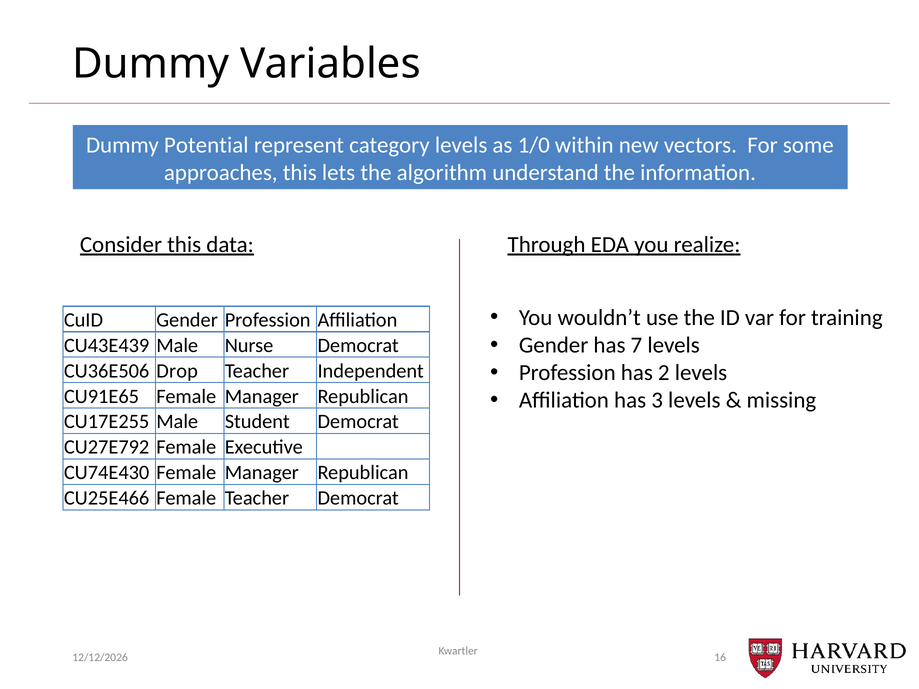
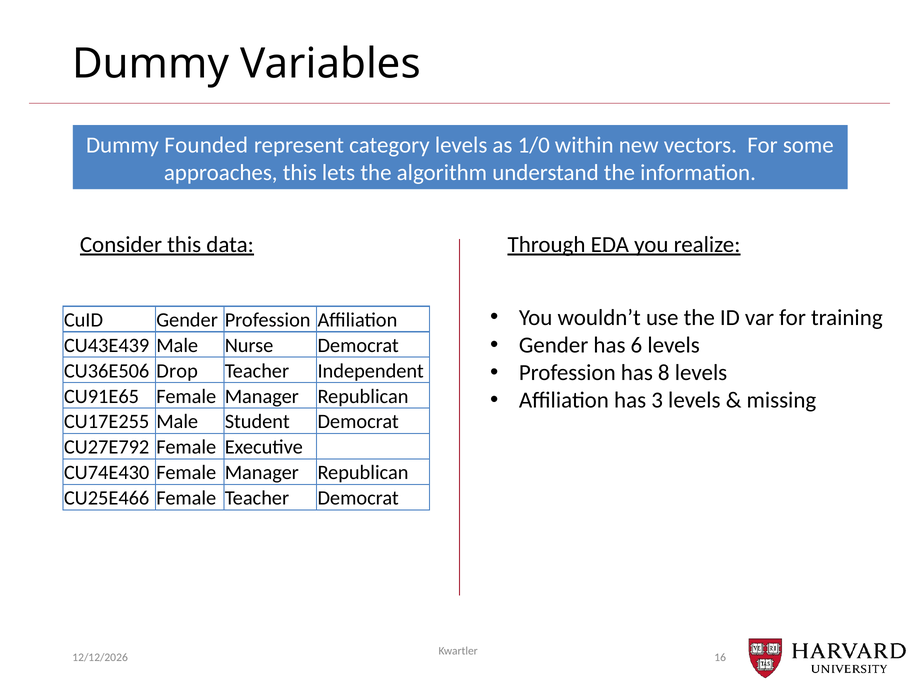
Potential: Potential -> Founded
7: 7 -> 6
2: 2 -> 8
